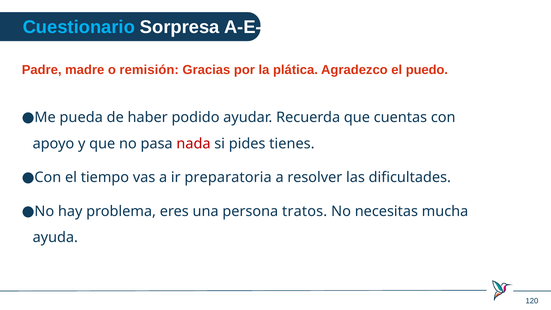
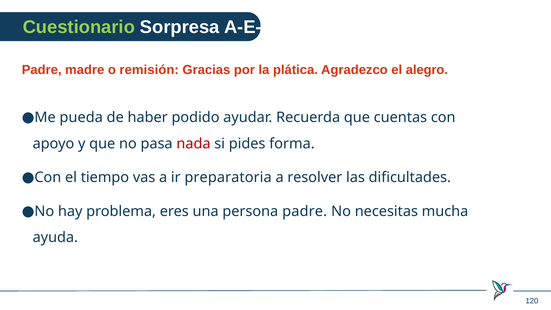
Cuestionario colour: light blue -> light green
puedo: puedo -> alegro
tienes: tienes -> forma
persona tratos: tratos -> padre
